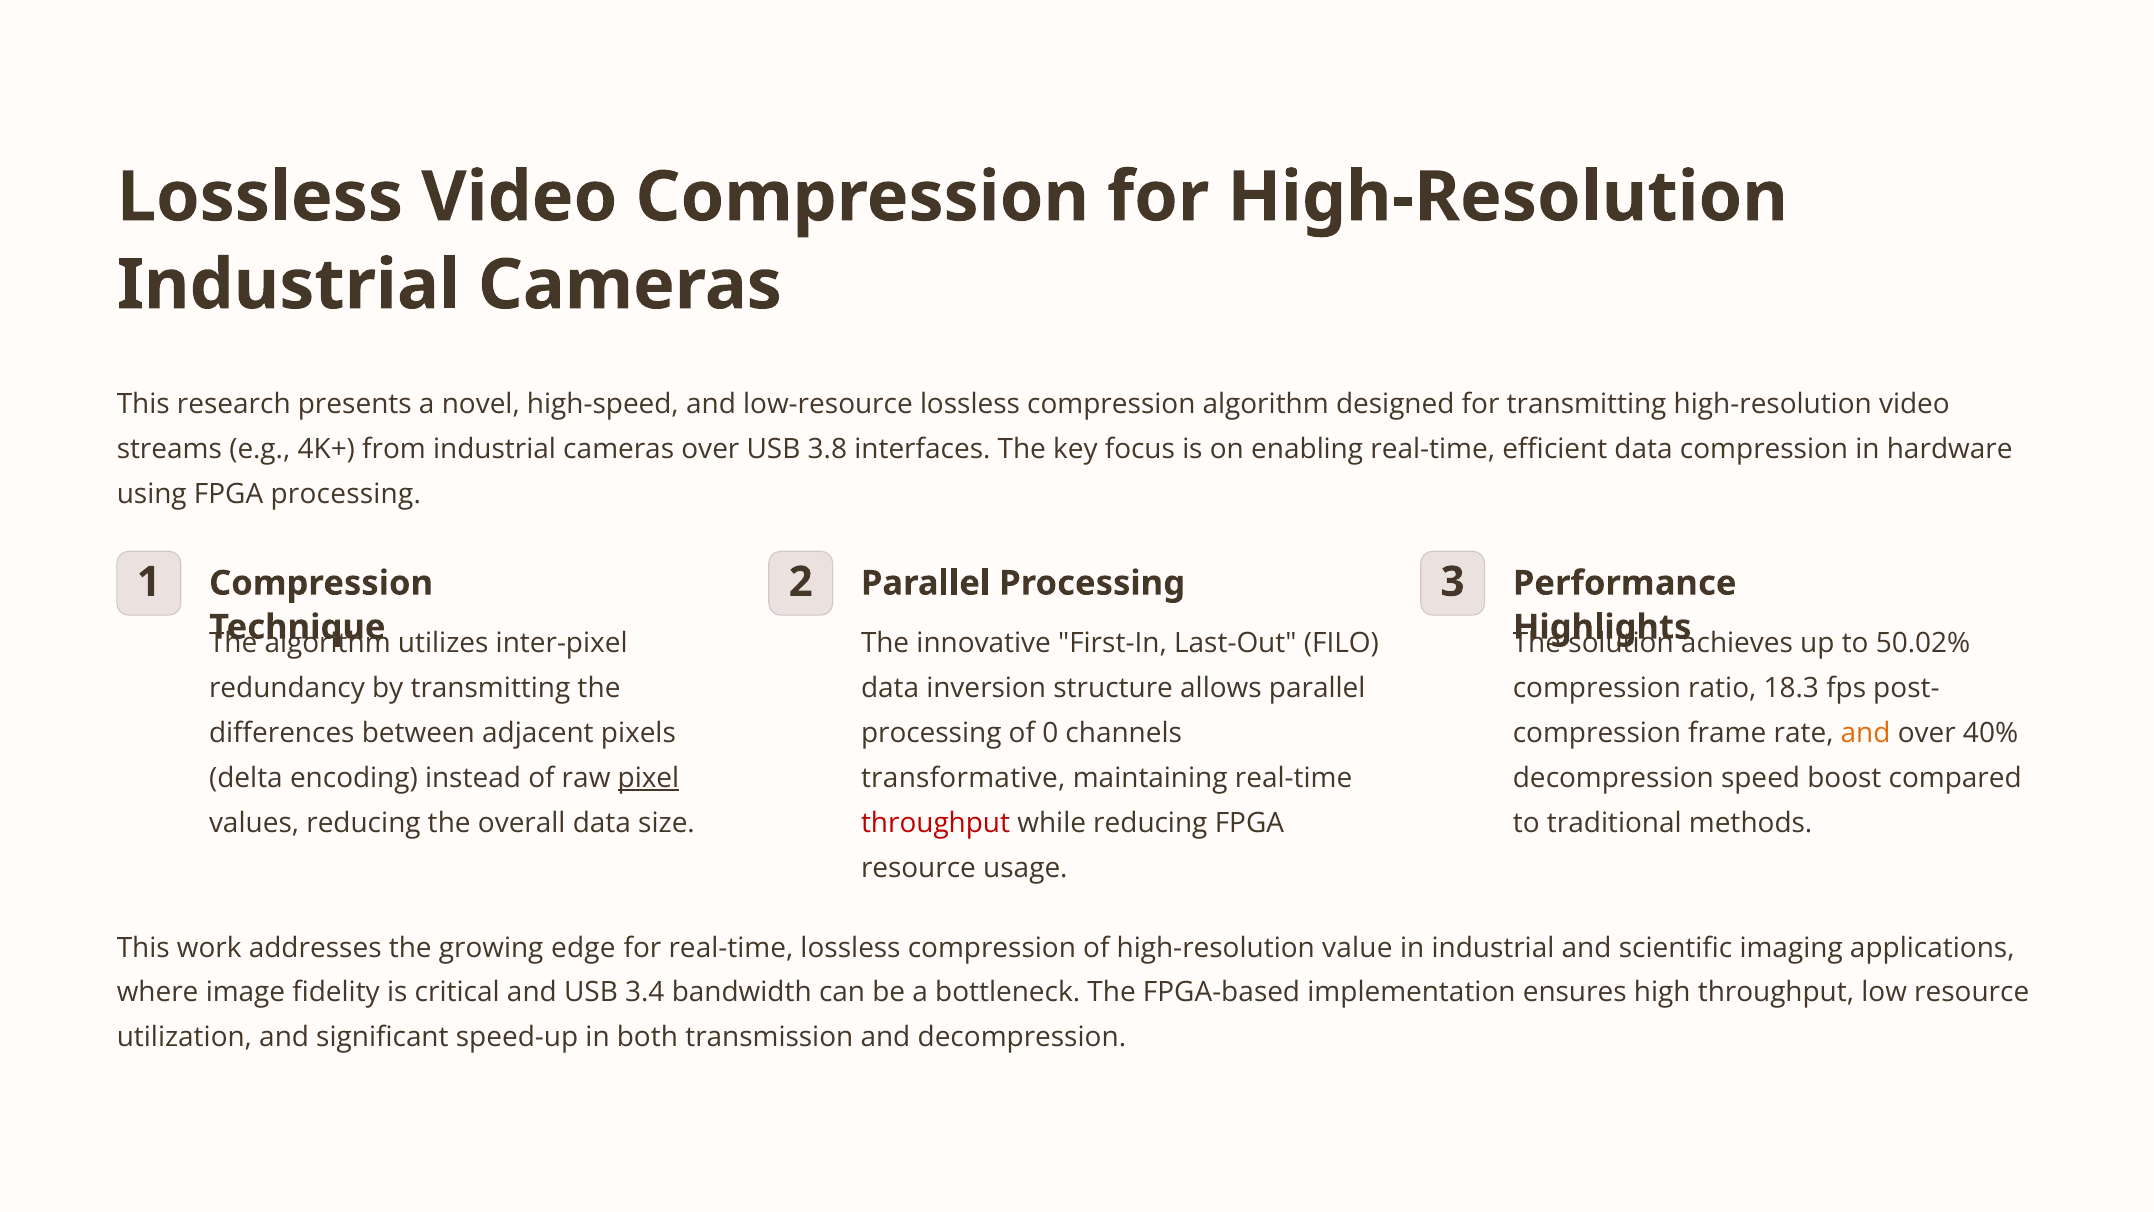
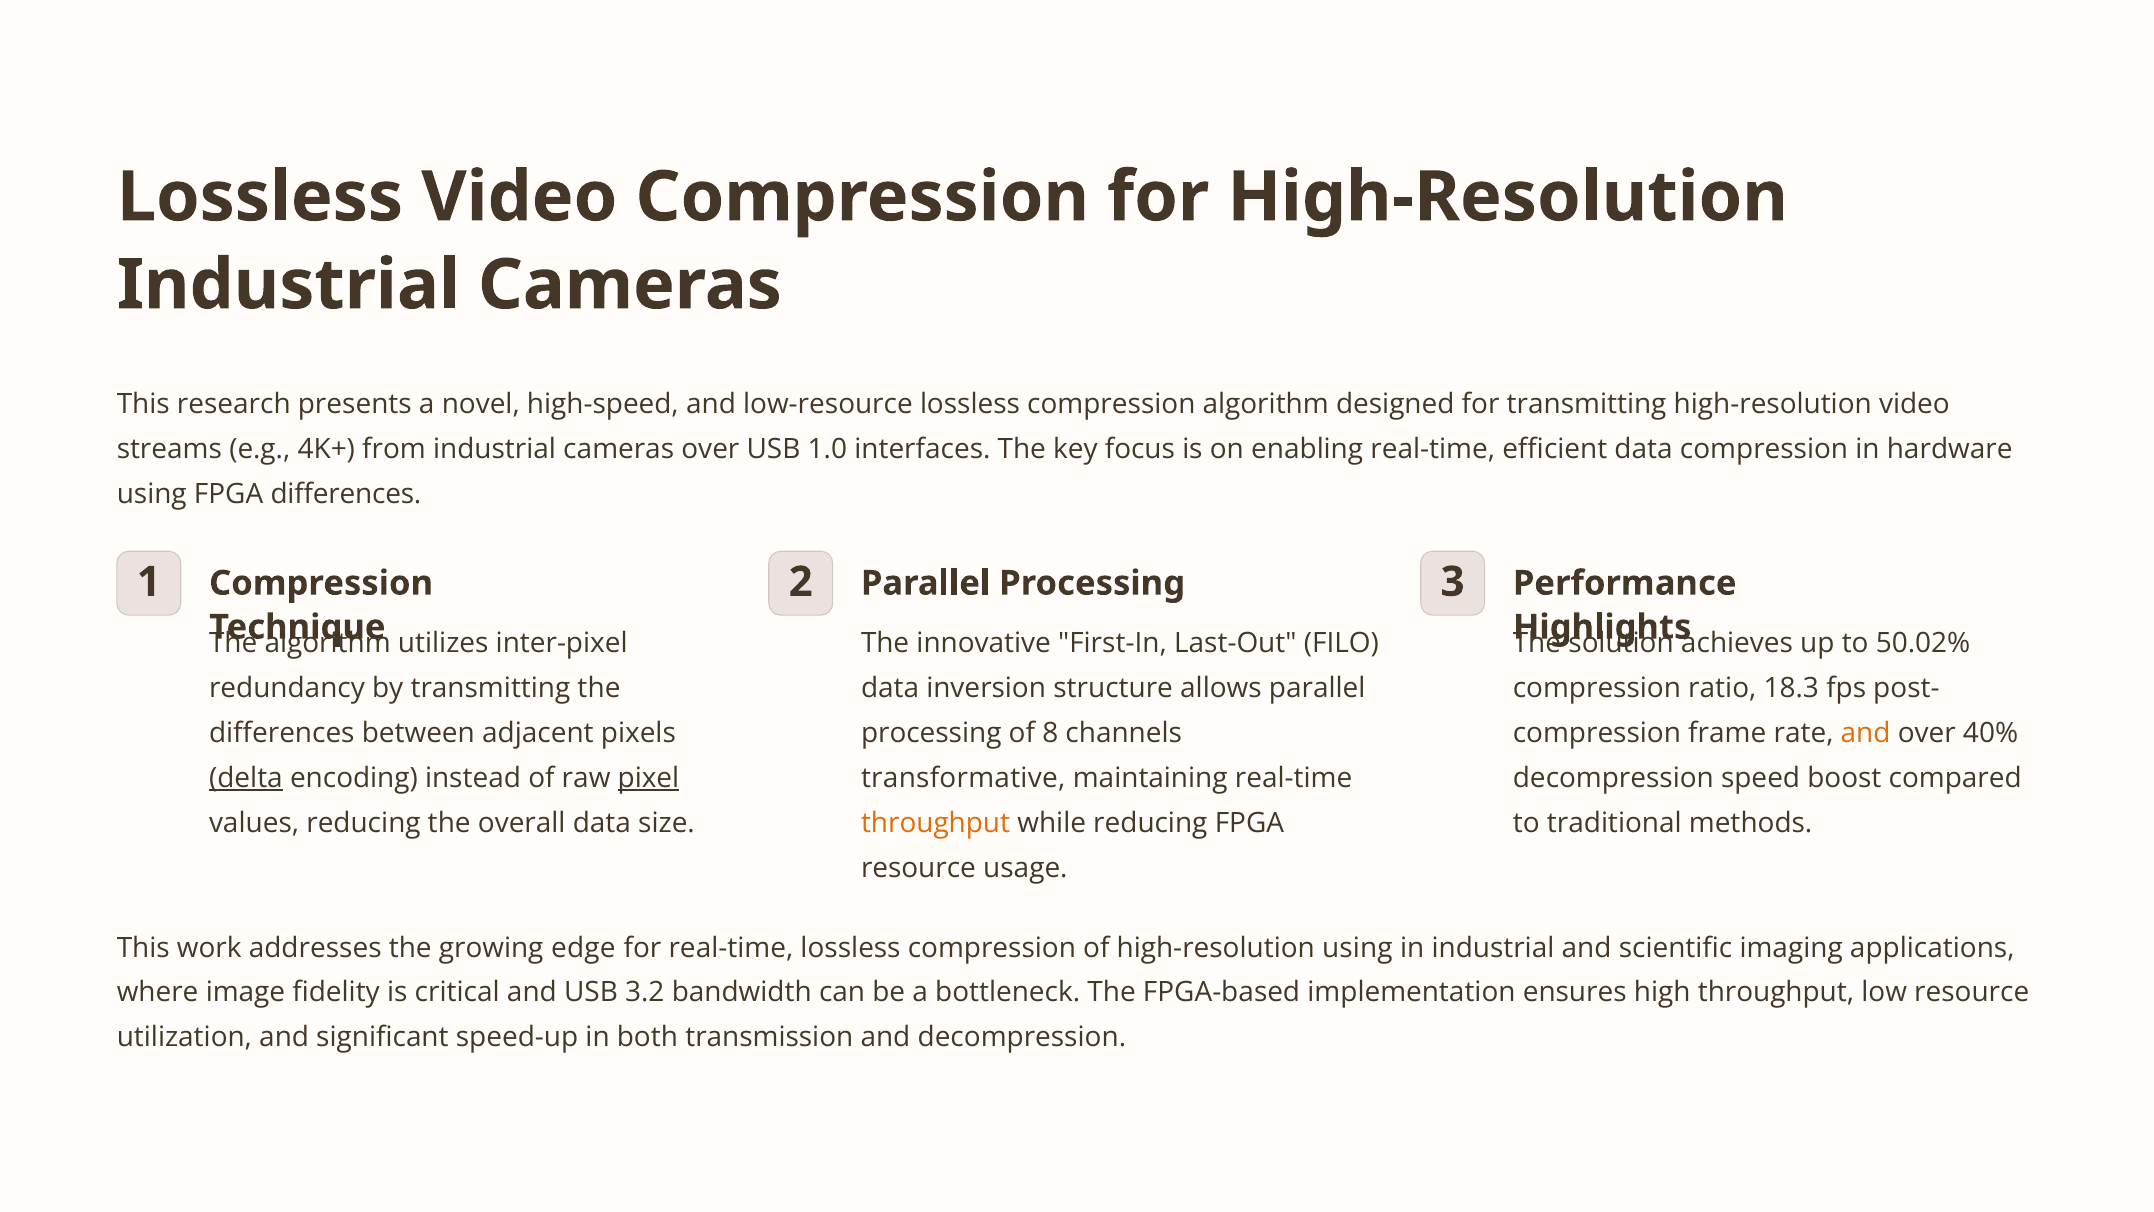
3.8: 3.8 -> 1.0
FPGA processing: processing -> differences
0: 0 -> 8
delta underline: none -> present
throughput at (936, 823) colour: red -> orange
high-resolution value: value -> using
3.4: 3.4 -> 3.2
